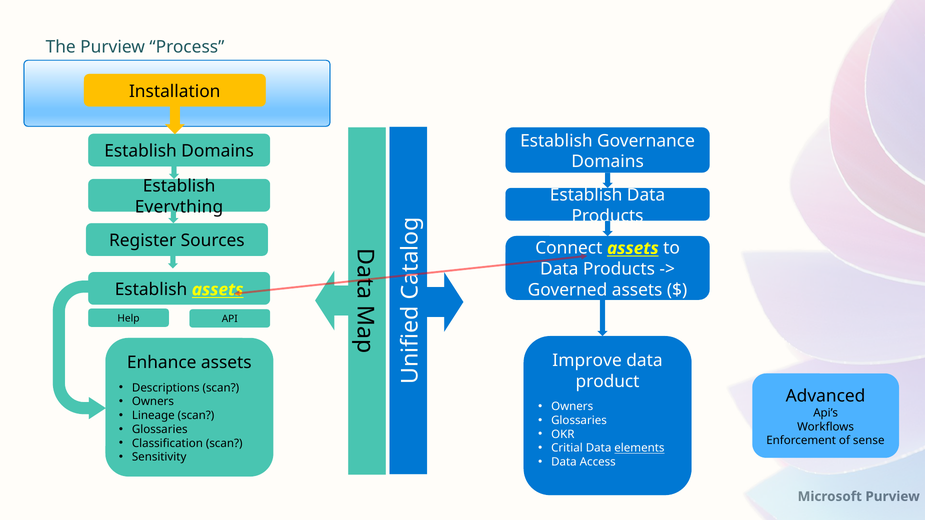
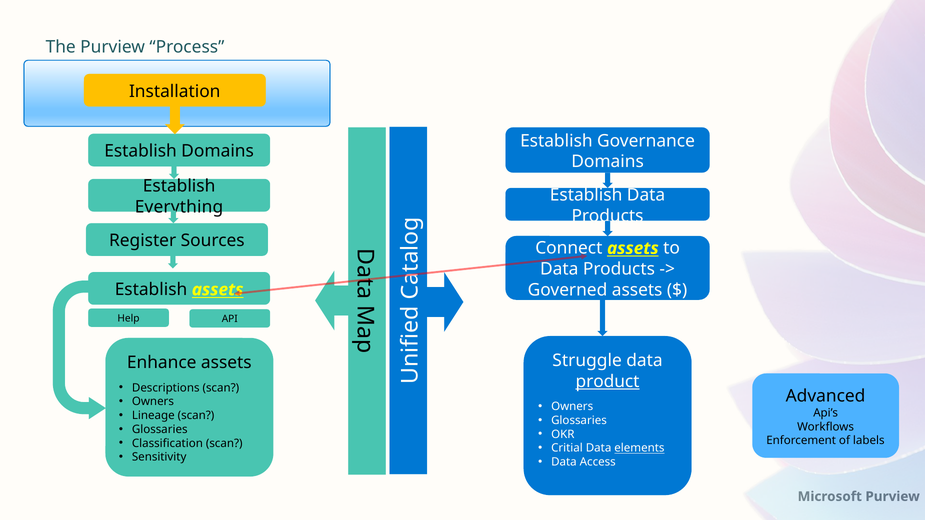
Improve: Improve -> Struggle
product underline: none -> present
sense: sense -> labels
